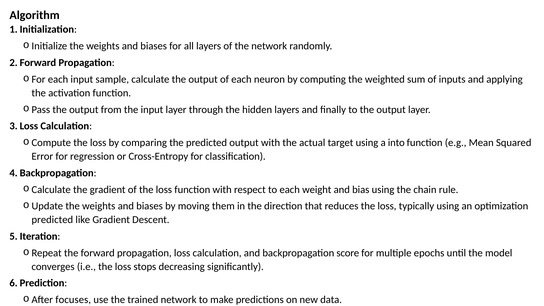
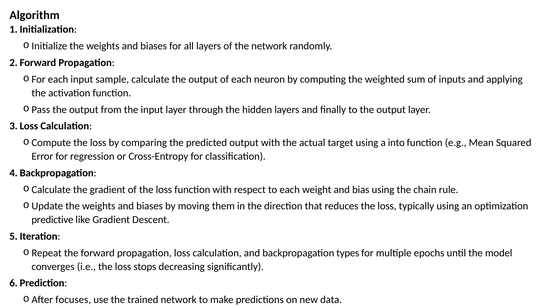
predicted at (52, 220): predicted -> predictive
score: score -> types
